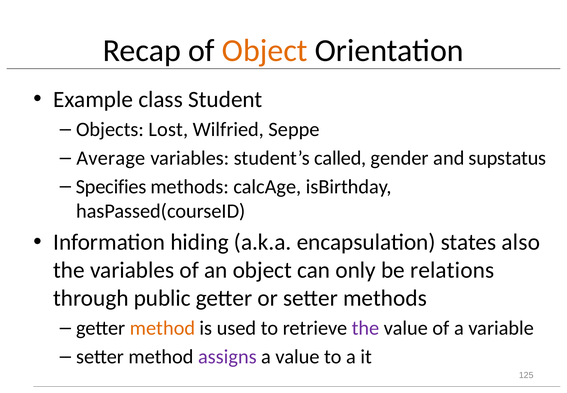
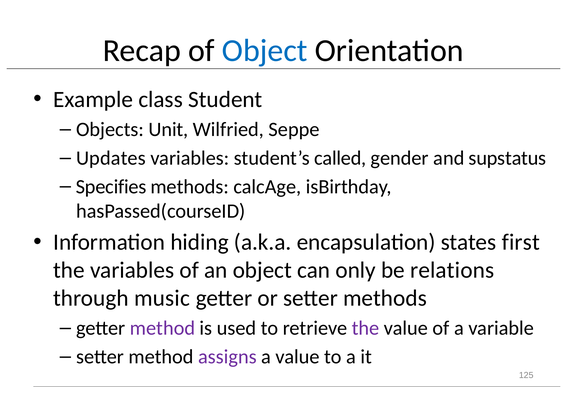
Object at (265, 51) colour: orange -> blue
Lost: Lost -> Unit
Average: Average -> Updates
also: also -> first
public: public -> music
method at (163, 328) colour: orange -> purple
